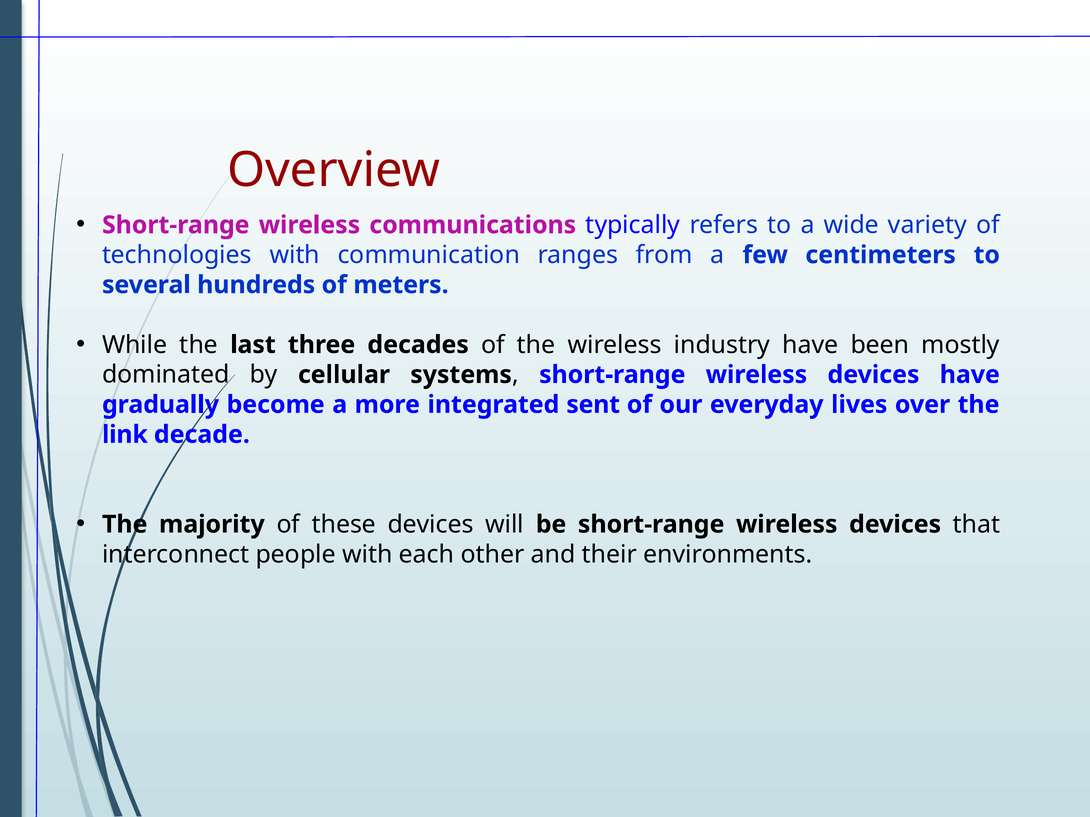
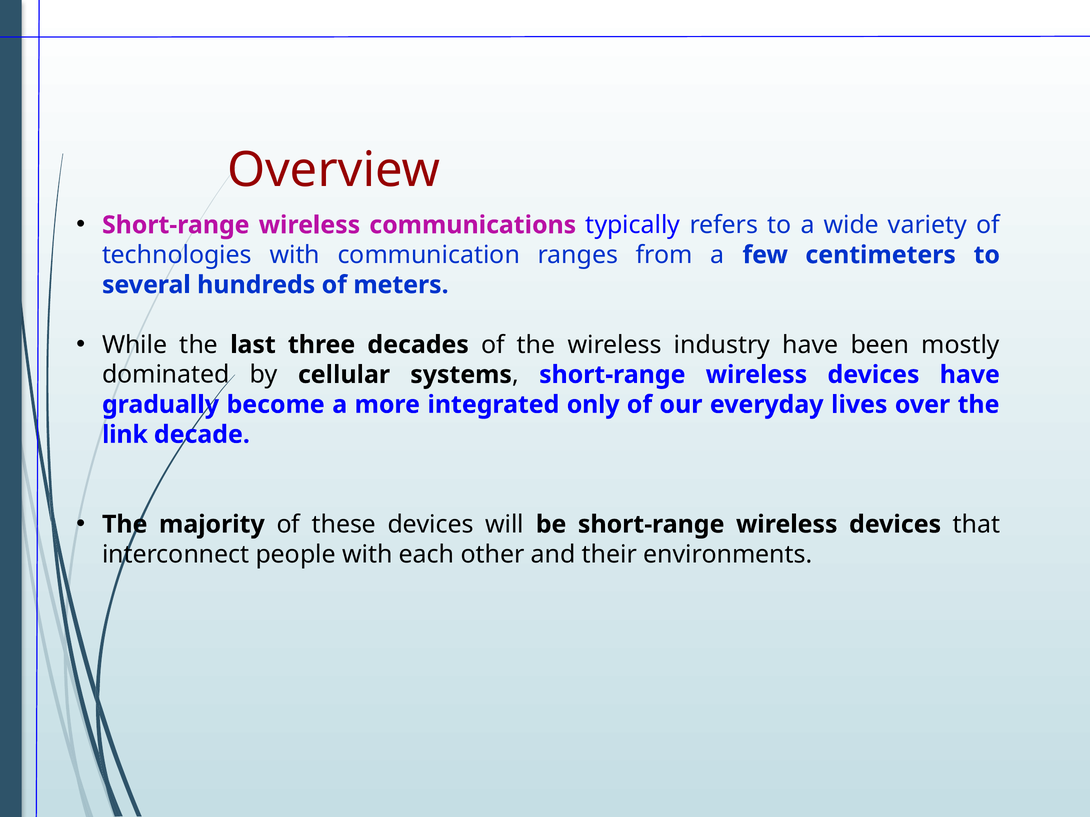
sent: sent -> only
